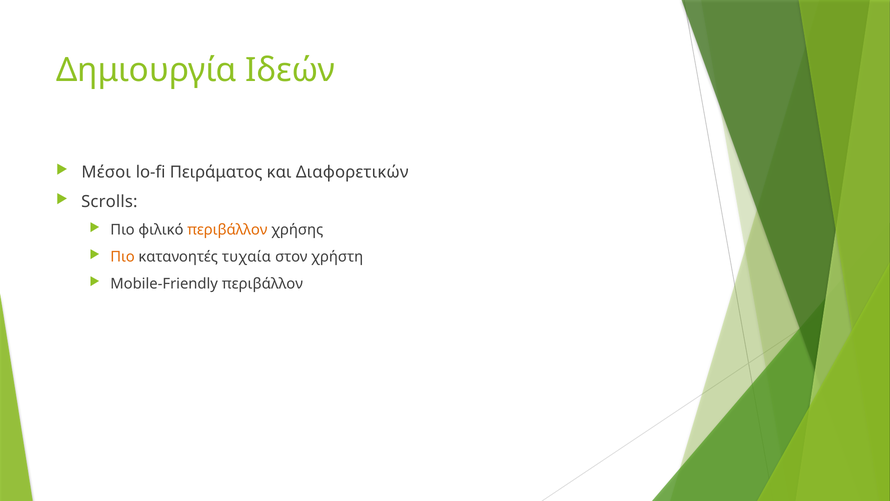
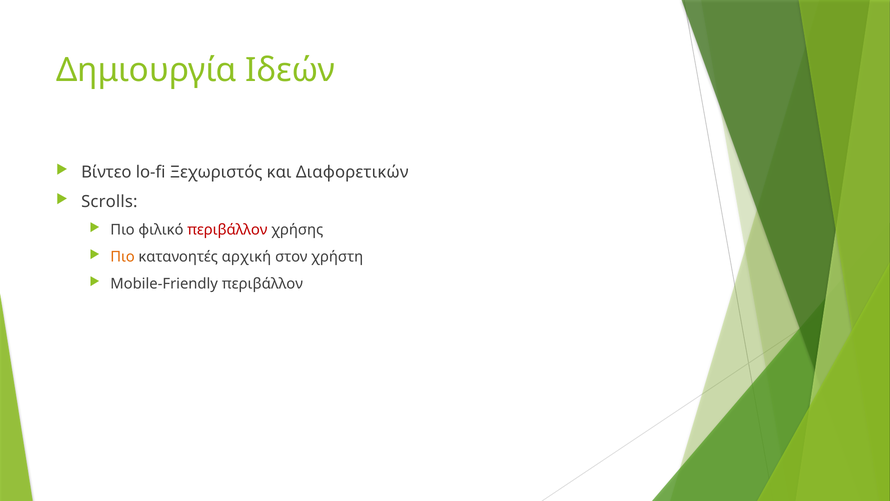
Μέσοι: Μέσοι -> Βίντεο
Πειράματος: Πειράματος -> Ξεχωριστός
περιβάλλον at (227, 230) colour: orange -> red
τυχαία: τυχαία -> αρχική
